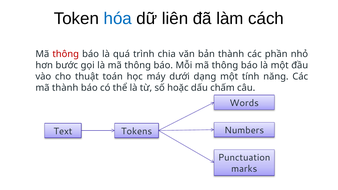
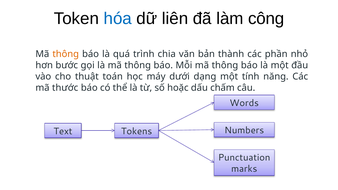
cách: cách -> công
thông at (66, 54) colour: red -> orange
mã thành: thành -> thước
